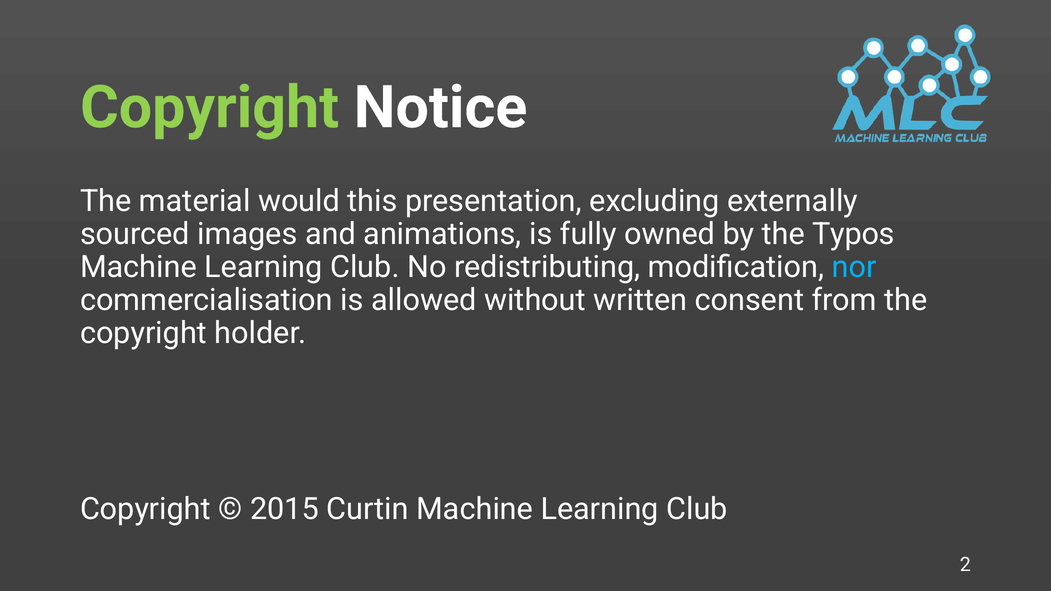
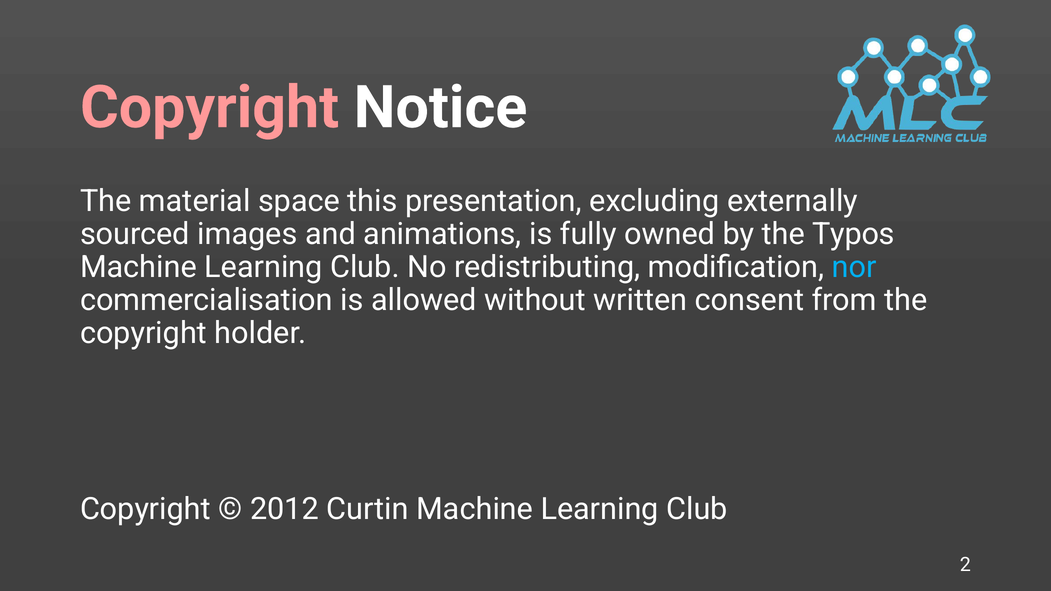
Copyright at (210, 108) colour: light green -> pink
would: would -> space
2015: 2015 -> 2012
